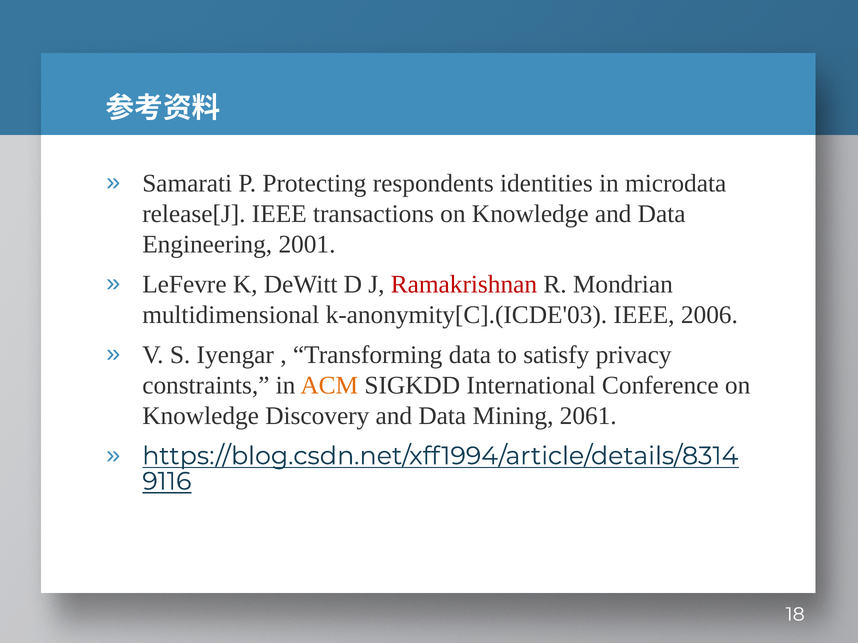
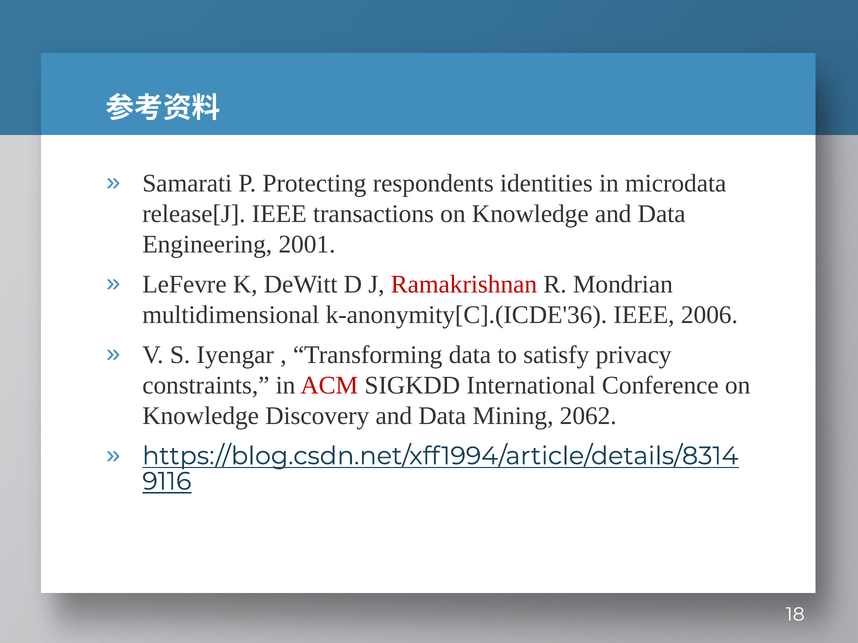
k-anonymity[C].(ICDE'03: k-anonymity[C].(ICDE'03 -> k-anonymity[C].(ICDE'36
ACM colour: orange -> red
2061: 2061 -> 2062
